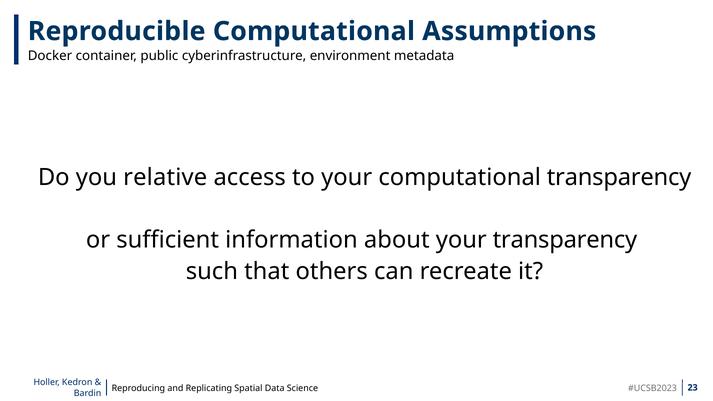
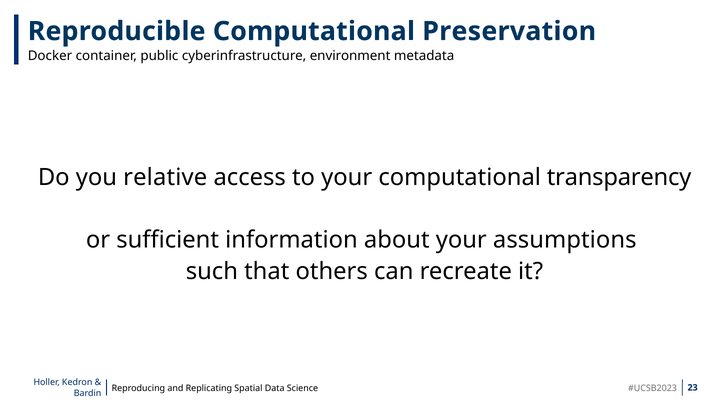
Assumptions: Assumptions -> Preservation
your transparency: transparency -> assumptions
